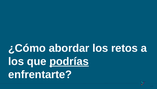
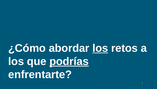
los at (100, 48) underline: none -> present
